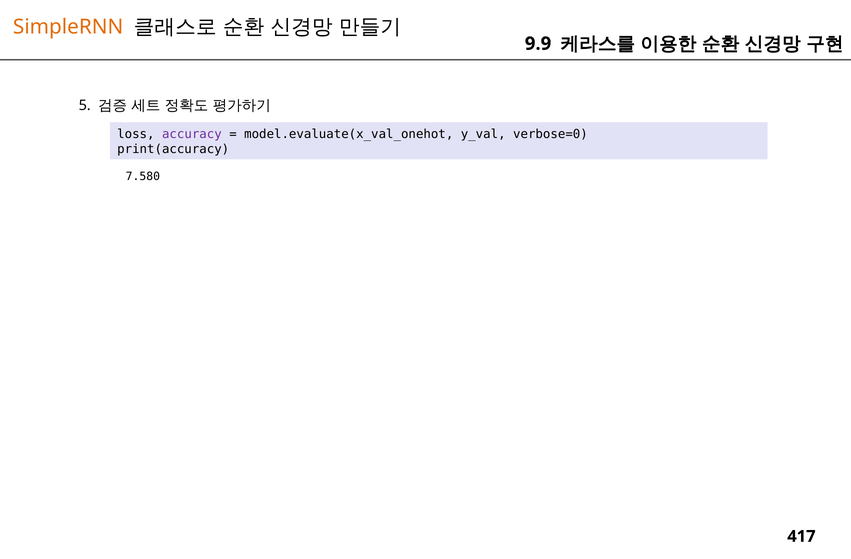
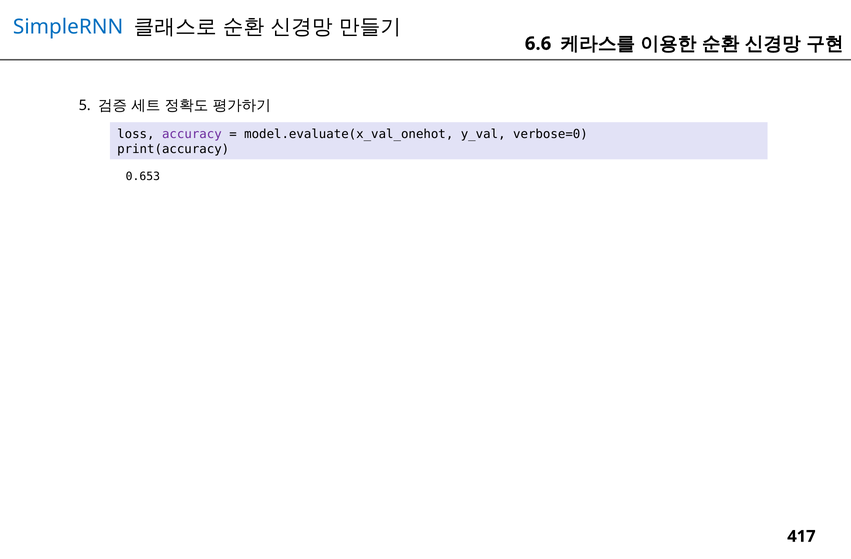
SimpleRNN colour: orange -> blue
9.9: 9.9 -> 6.6
7.580: 7.580 -> 0.653
